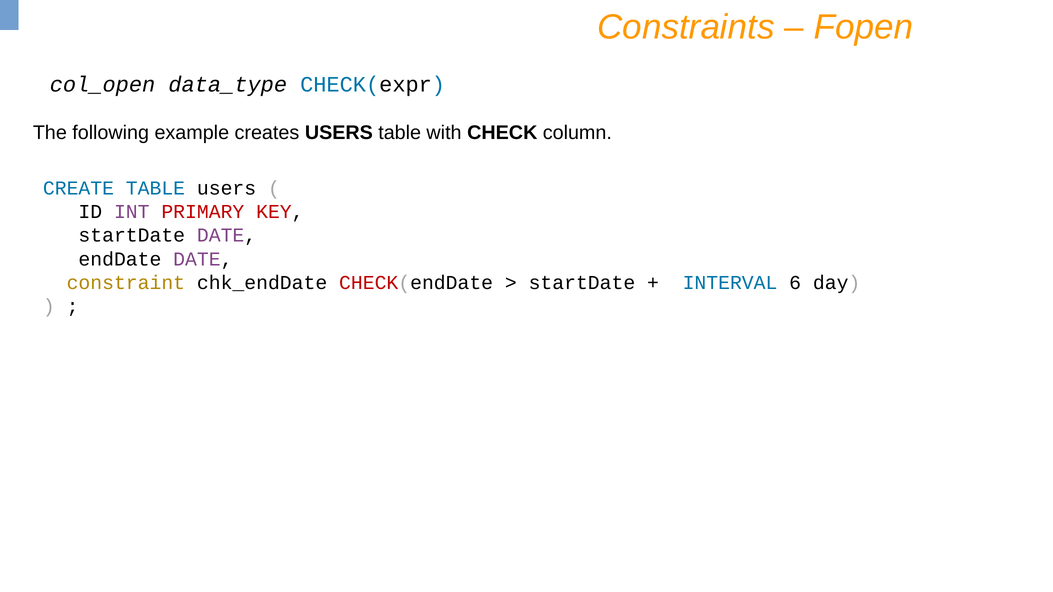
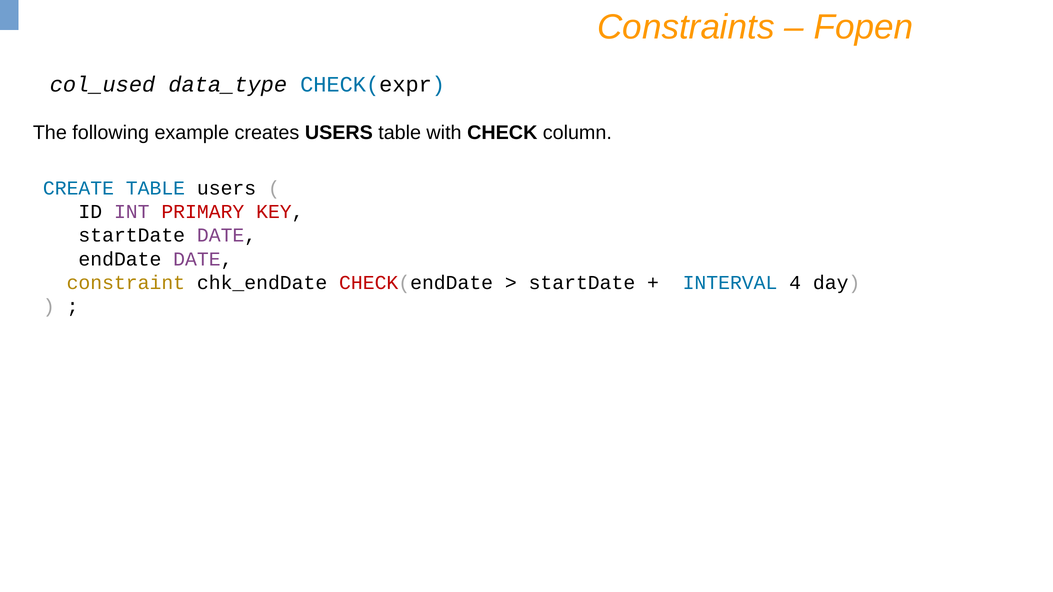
col_open: col_open -> col_used
6: 6 -> 4
